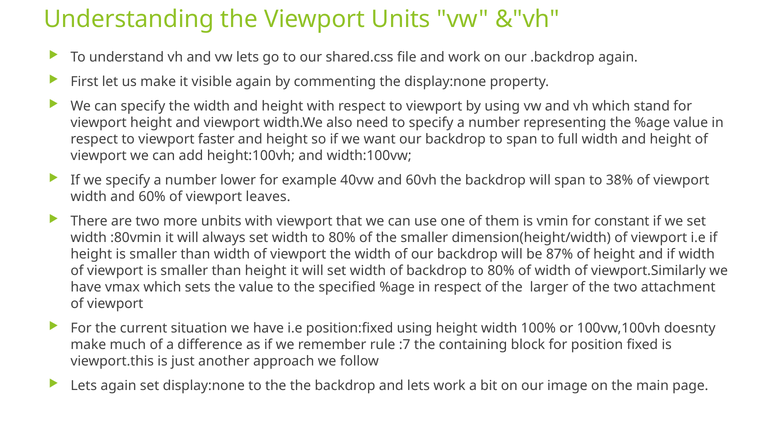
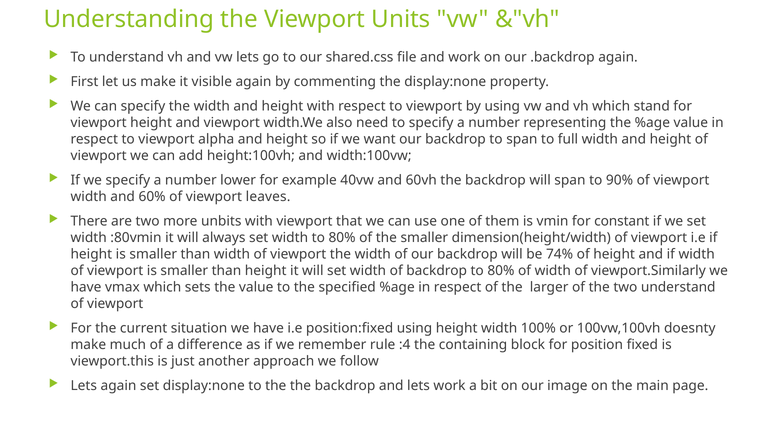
faster: faster -> alpha
38%: 38% -> 90%
87%: 87% -> 74%
two attachment: attachment -> understand
:7: :7 -> :4
